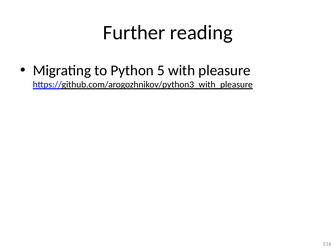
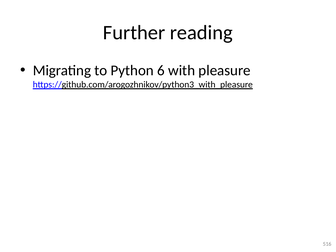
5: 5 -> 6
